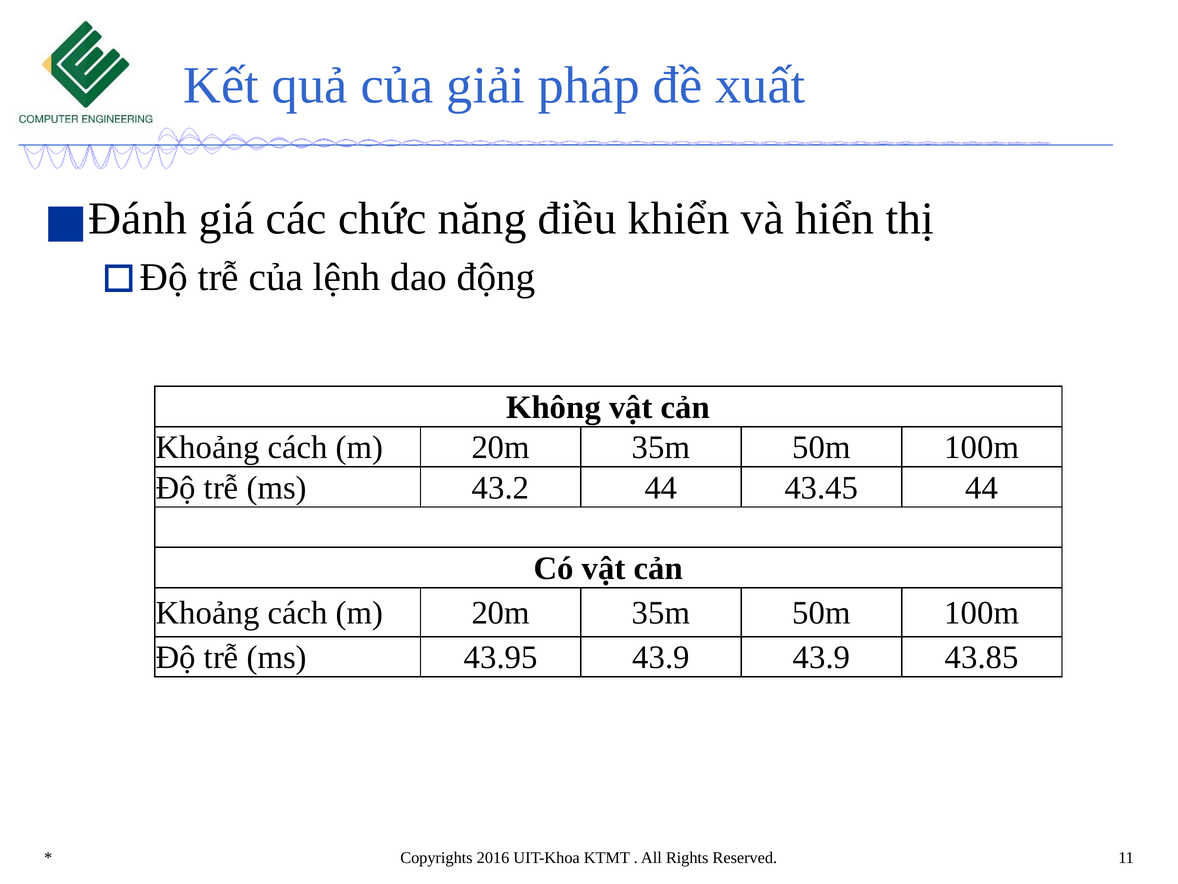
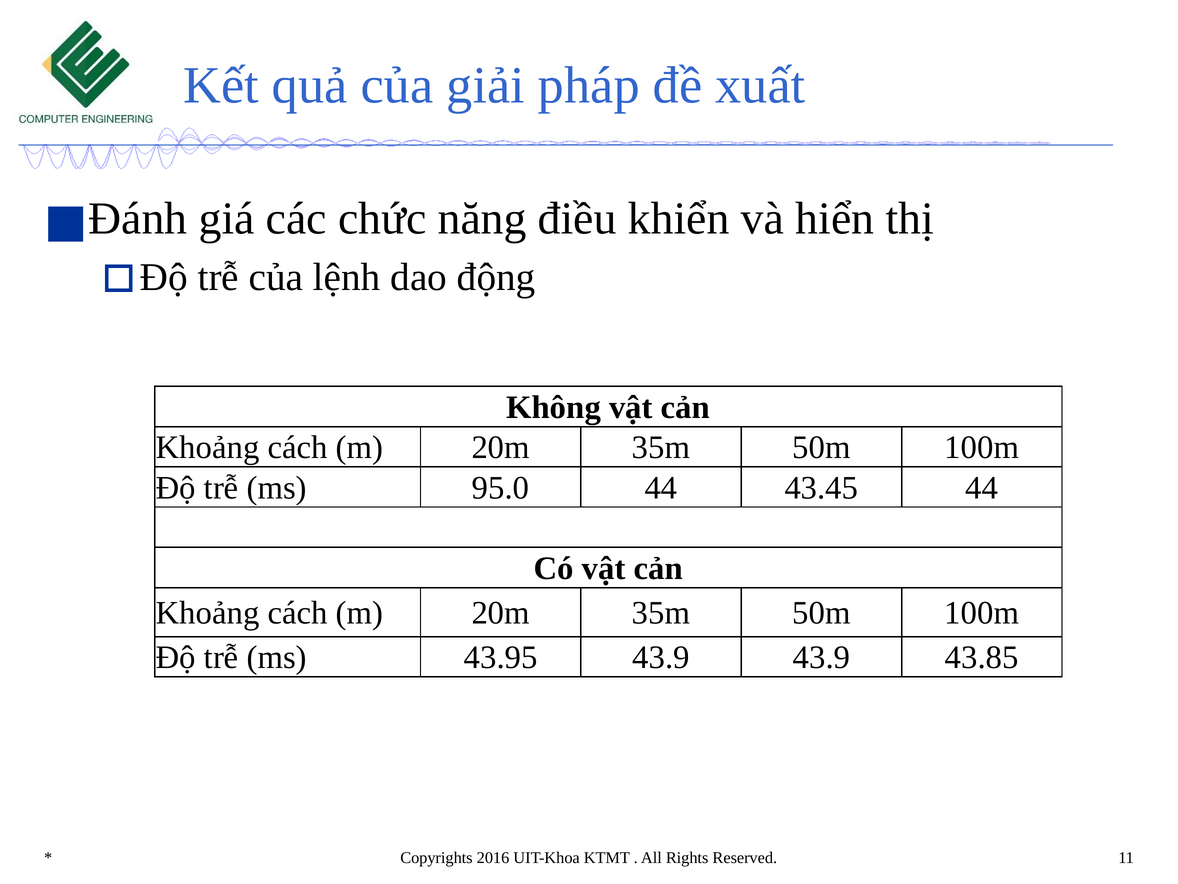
43.2: 43.2 -> 95.0
